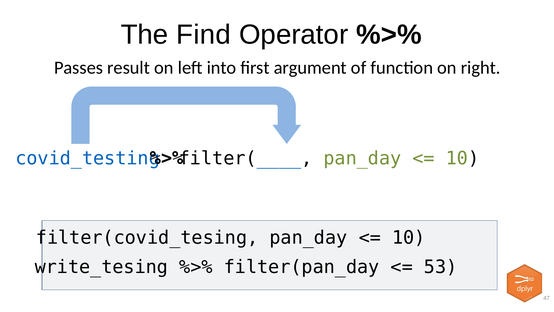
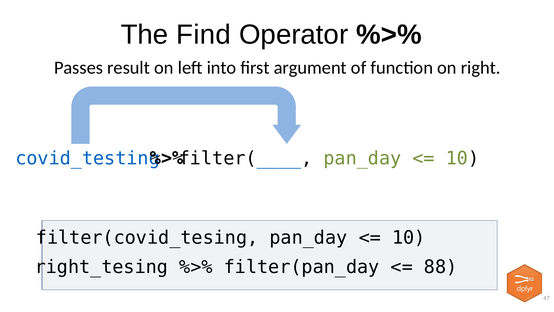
write_tesing: write_tesing -> right_tesing
53: 53 -> 88
